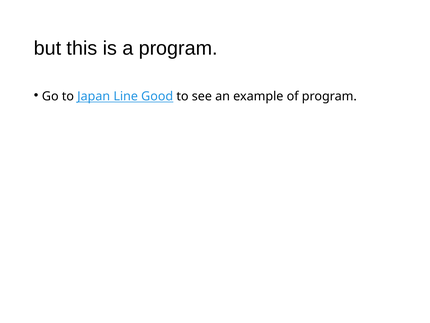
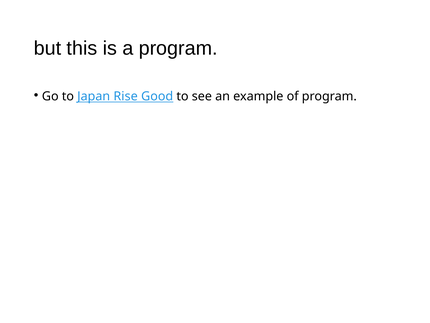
Line: Line -> Rise
